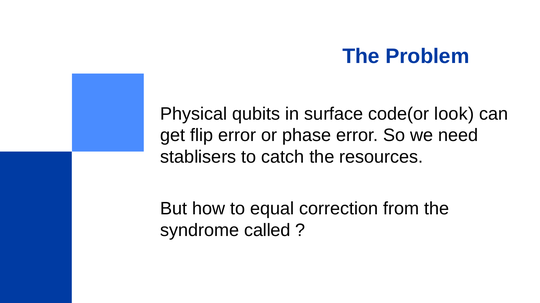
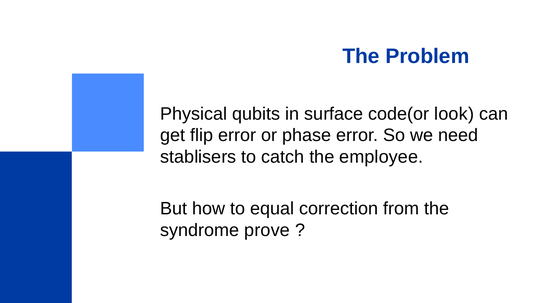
resources: resources -> employee
called: called -> prove
